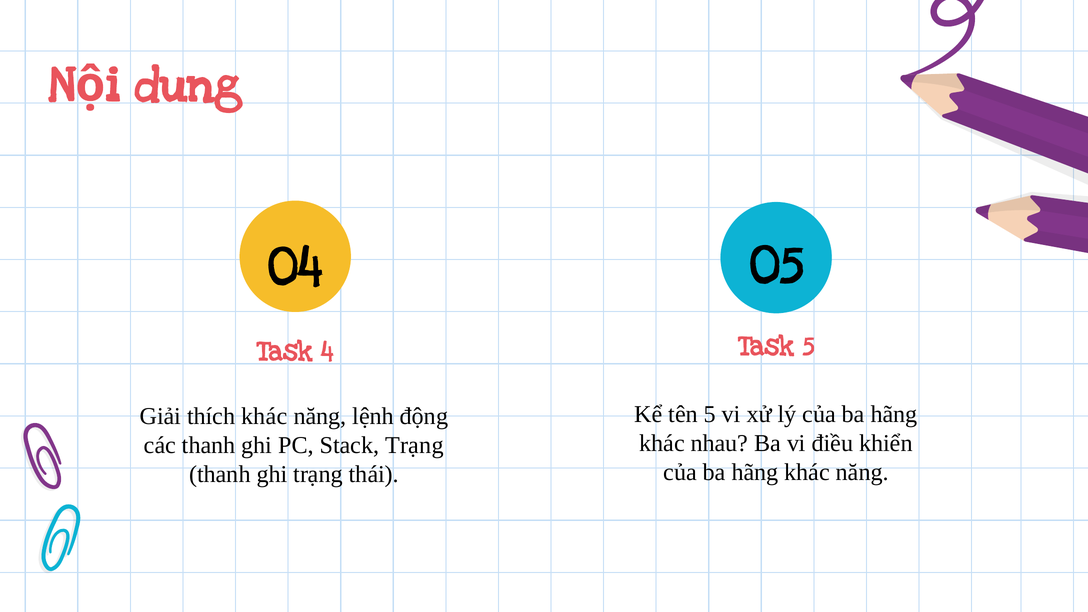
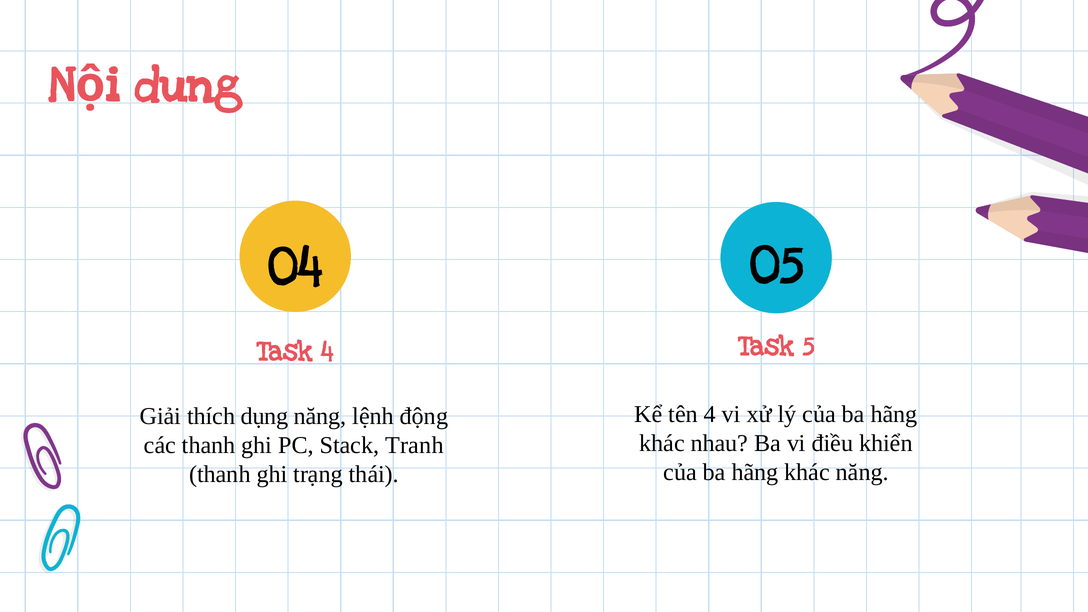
tên 5: 5 -> 4
thích khác: khác -> dụng
Stack Trạng: Trạng -> Tranh
